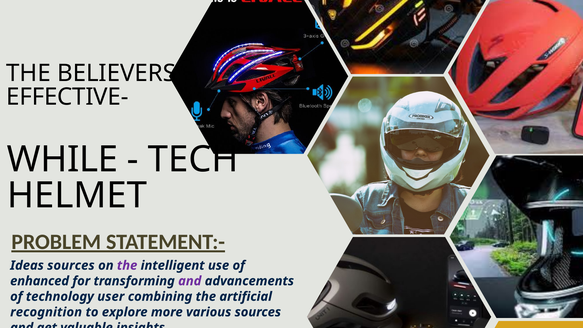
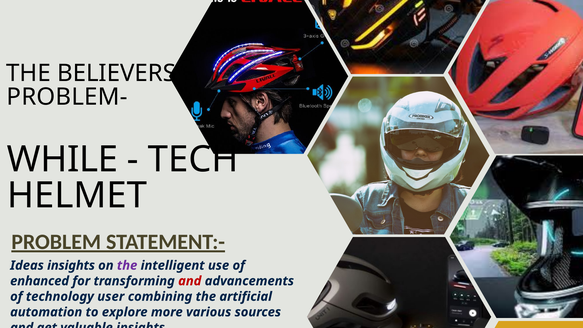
EFFECTIVE-: EFFECTIVE- -> PROBLEM-
Ideas sources: sources -> insights
and at (190, 281) colour: purple -> red
recognition: recognition -> automation
